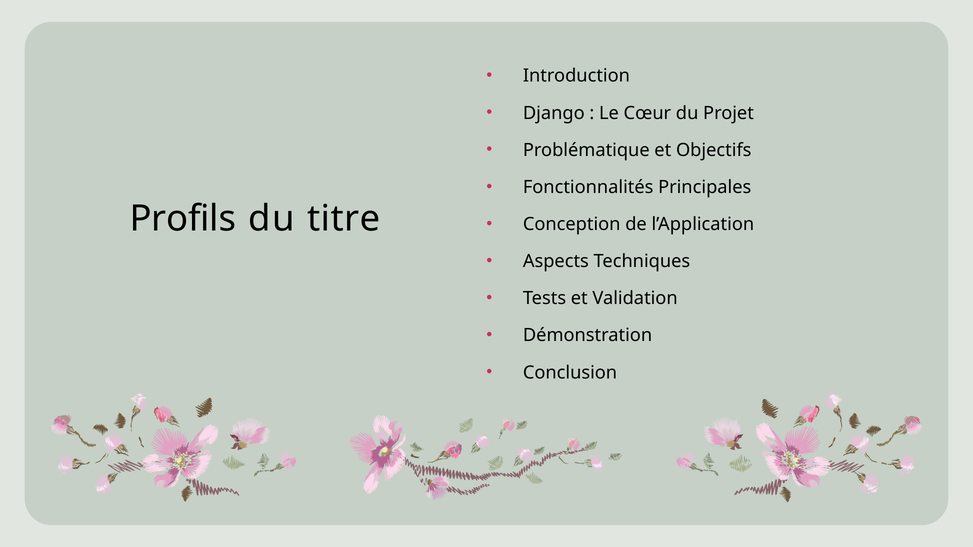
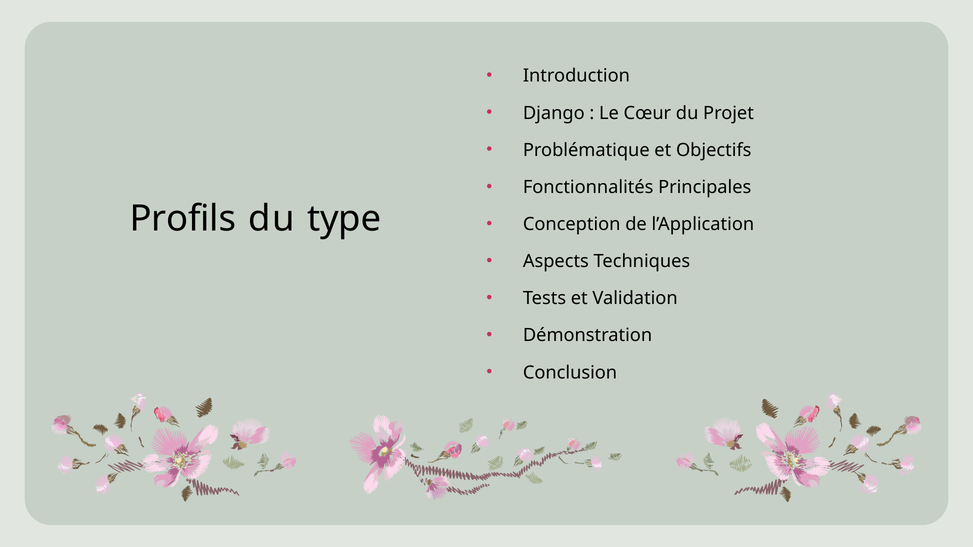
titre: titre -> type
